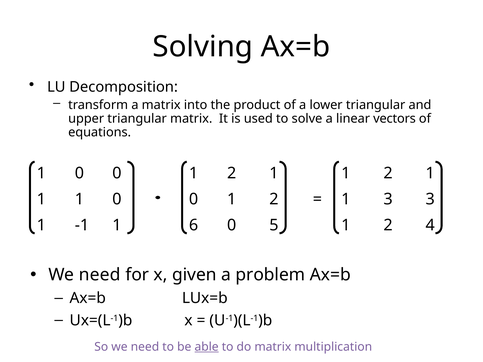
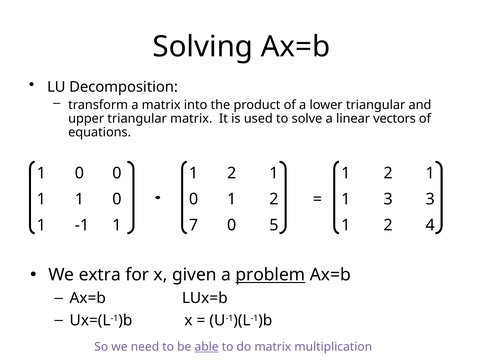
6: 6 -> 7
need at (100, 275): need -> extra
problem underline: none -> present
